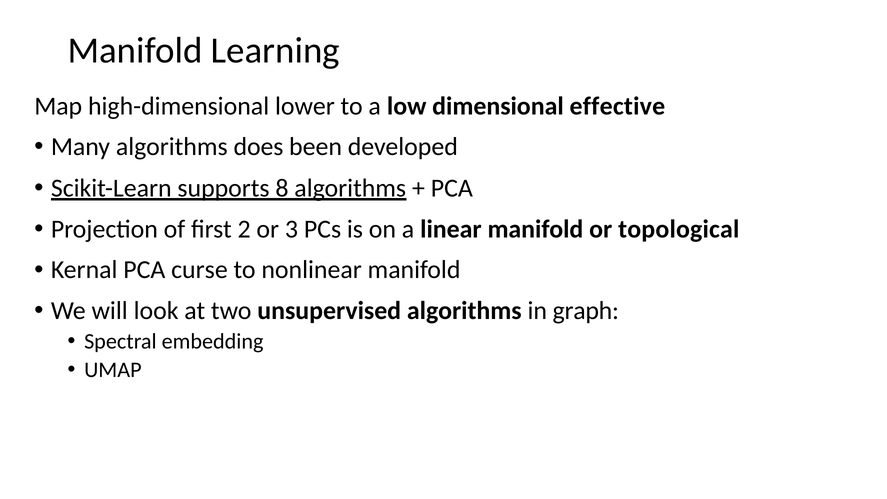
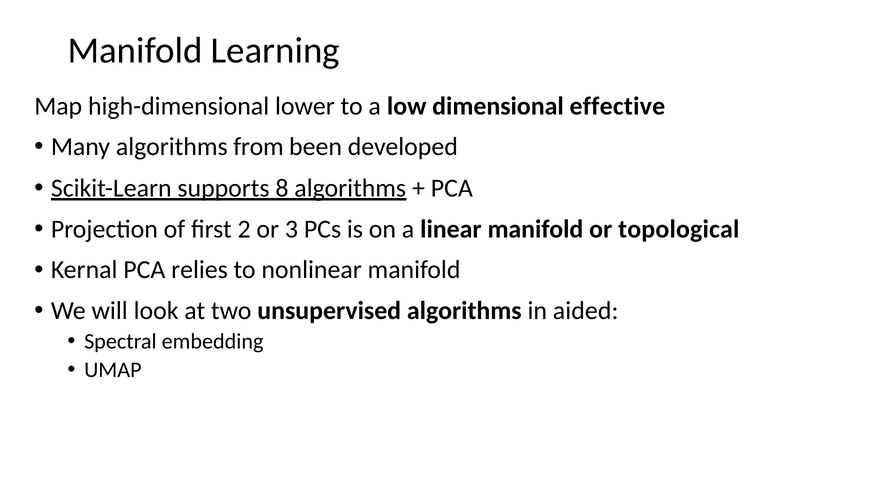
does: does -> from
curse: curse -> relies
graph: graph -> aided
